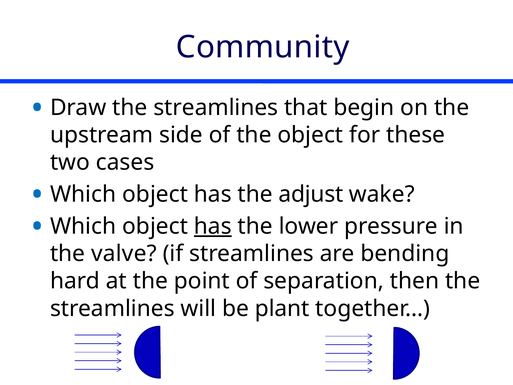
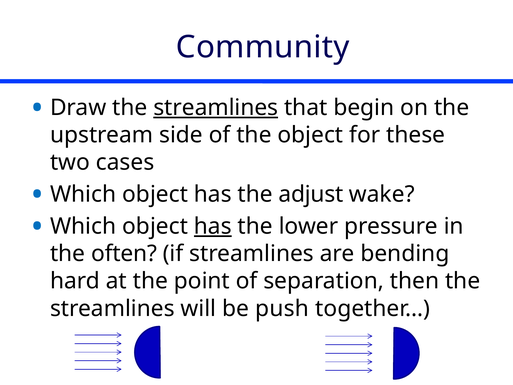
streamlines at (216, 108) underline: none -> present
valve: valve -> often
plant: plant -> push
